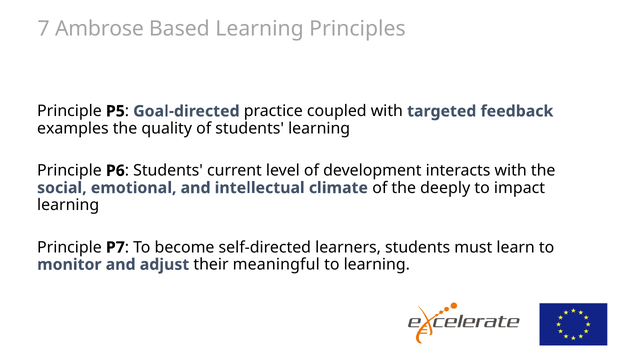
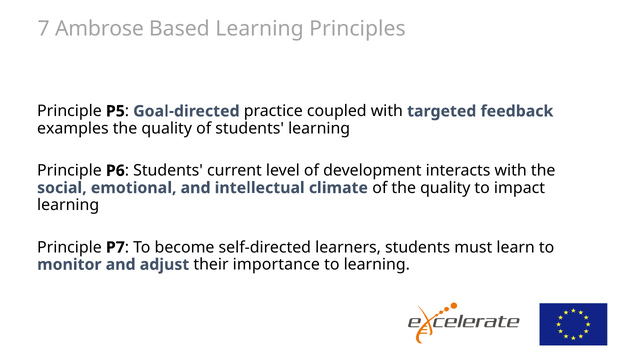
of the deeply: deeply -> quality
meaningful: meaningful -> importance
